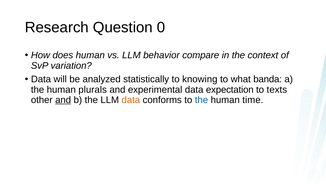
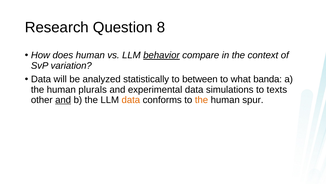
0: 0 -> 8
behavior underline: none -> present
knowing: knowing -> between
expectation: expectation -> simulations
the at (202, 100) colour: blue -> orange
time: time -> spur
